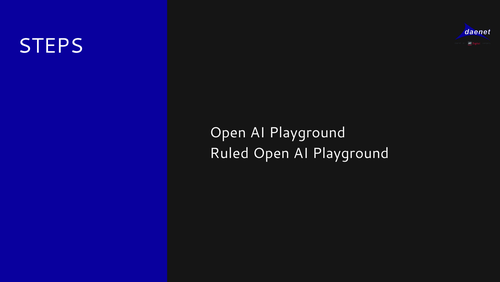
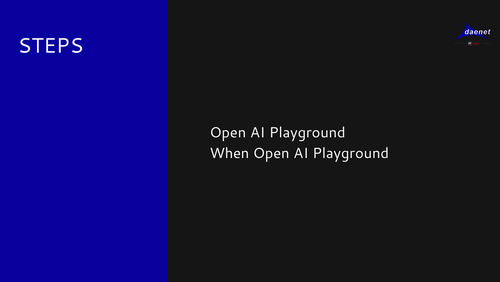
Ruled: Ruled -> When
